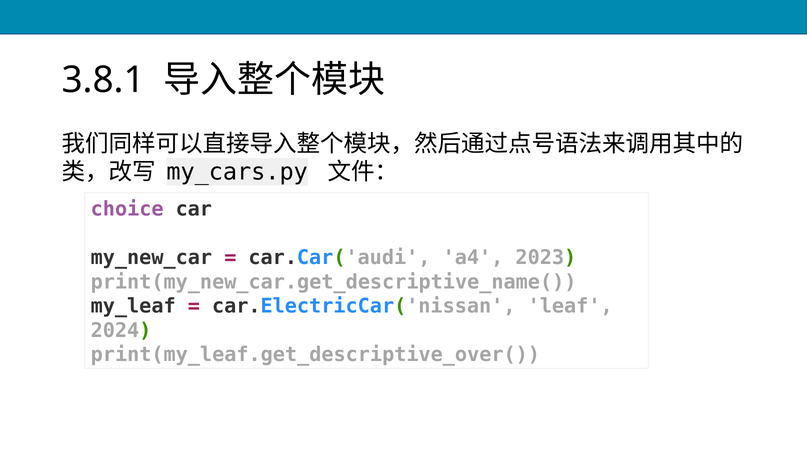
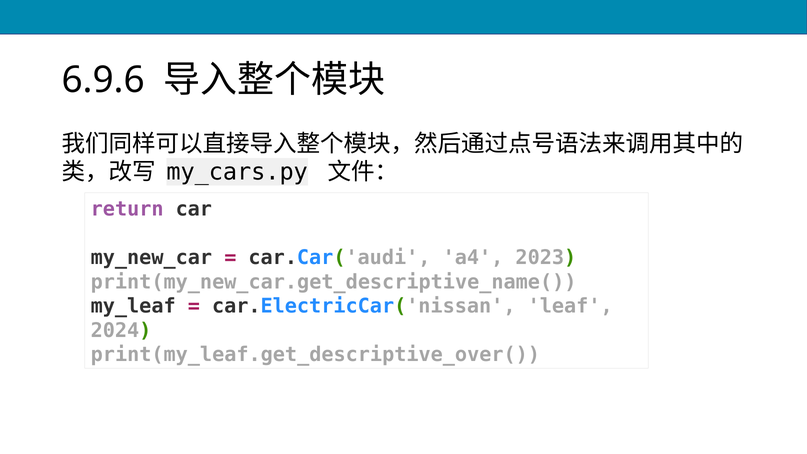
3.8.1: 3.8.1 -> 6.9.6
choice: choice -> return
